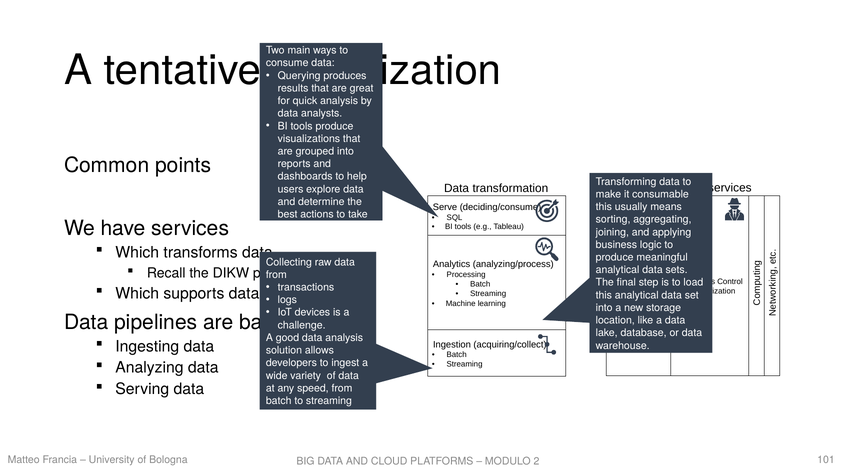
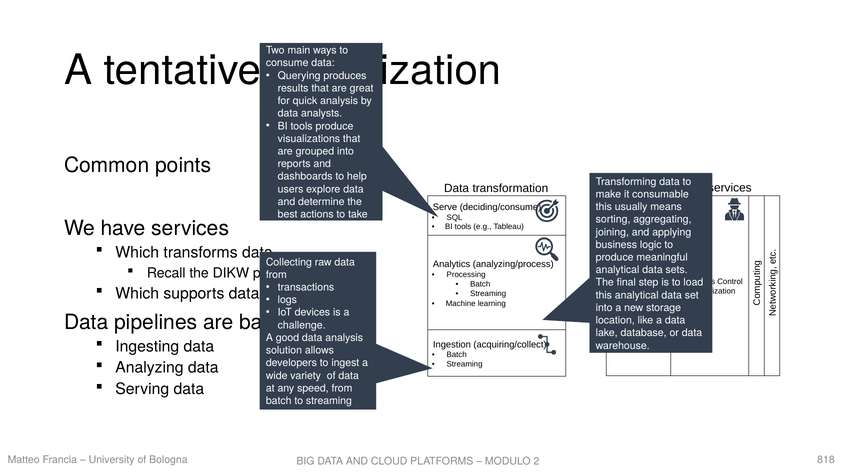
101: 101 -> 818
